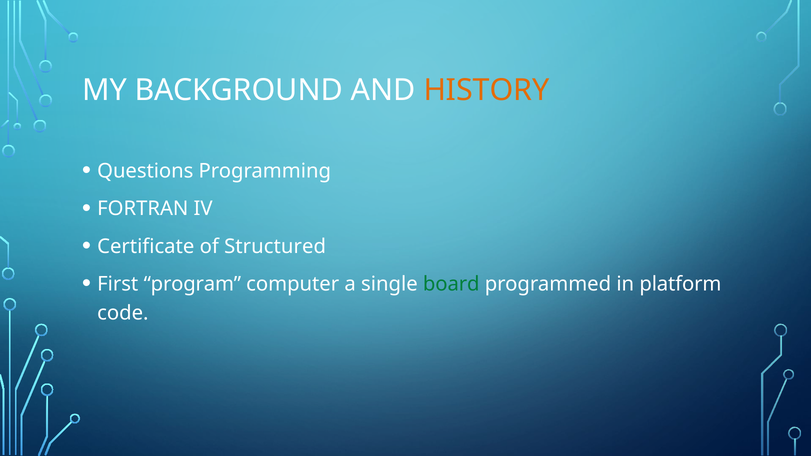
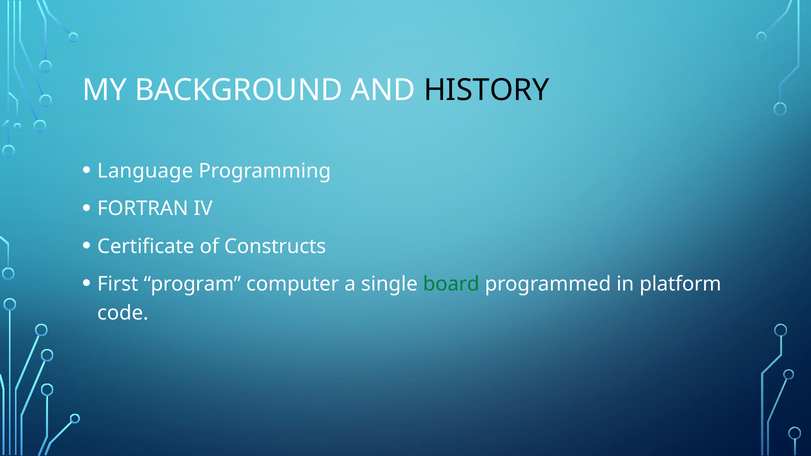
HISTORY colour: orange -> black
Questions: Questions -> Language
Structured: Structured -> Constructs
